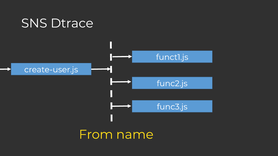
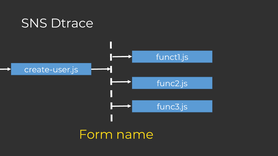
From: From -> Form
